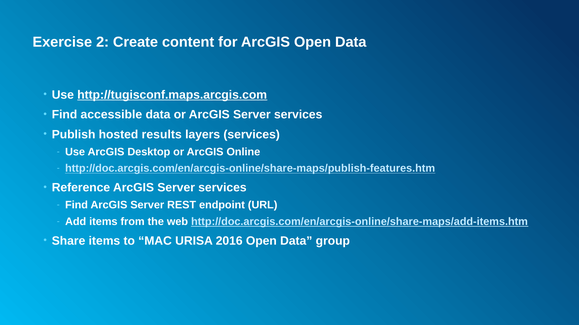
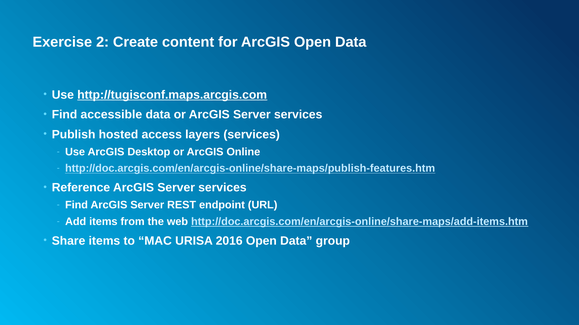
results: results -> access
